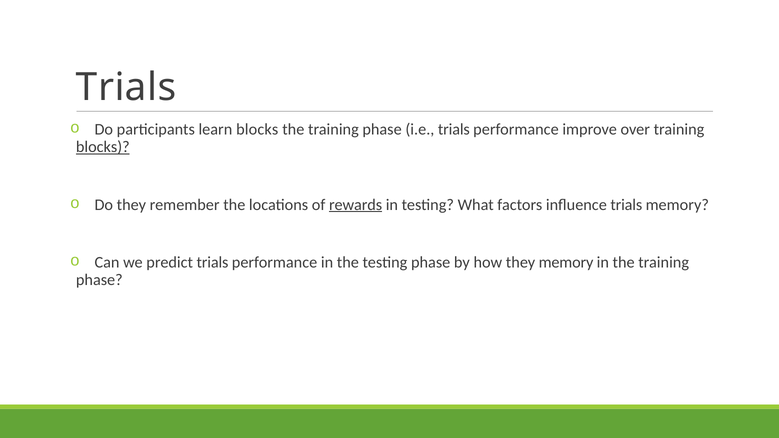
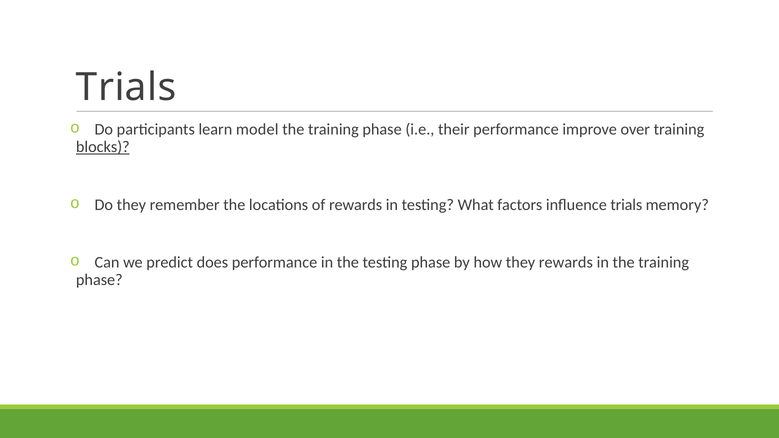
learn blocks: blocks -> model
i.e trials: trials -> their
rewards at (356, 205) underline: present -> none
predict trials: trials -> does
they memory: memory -> rewards
